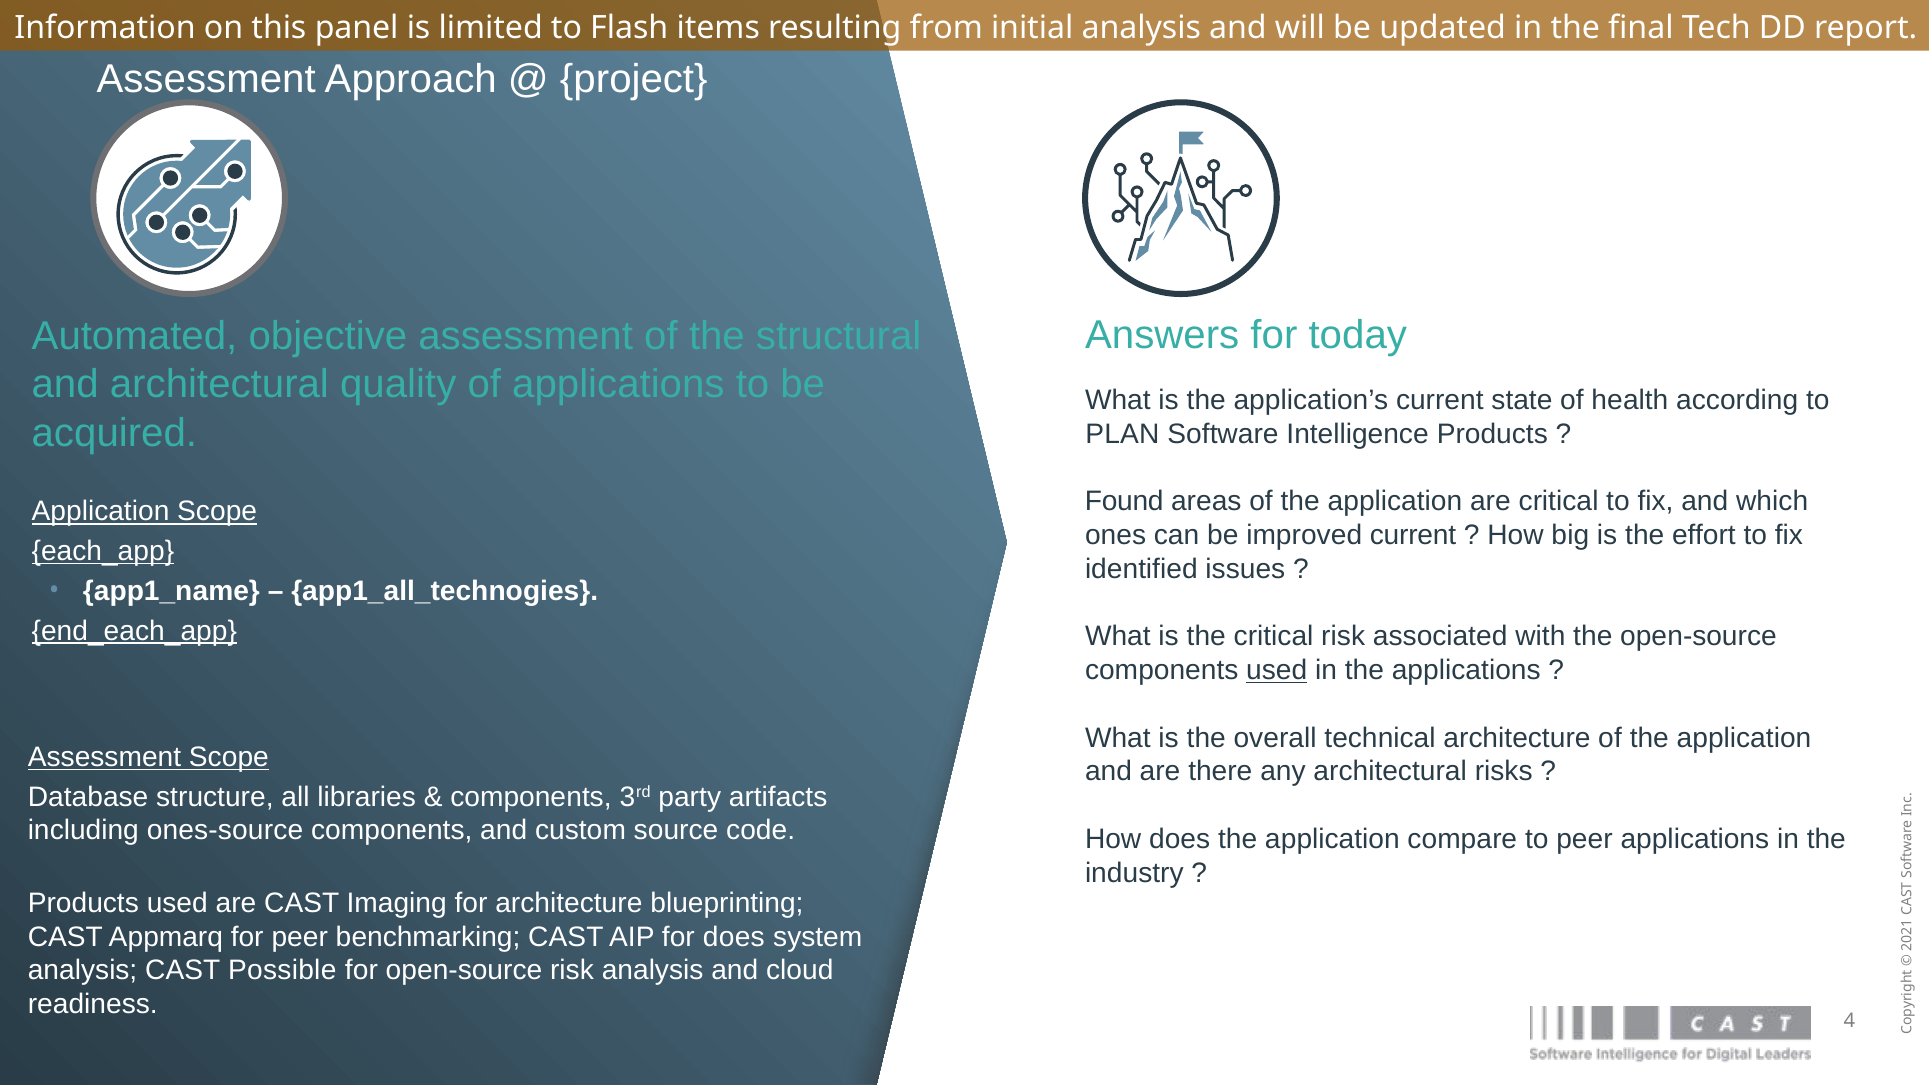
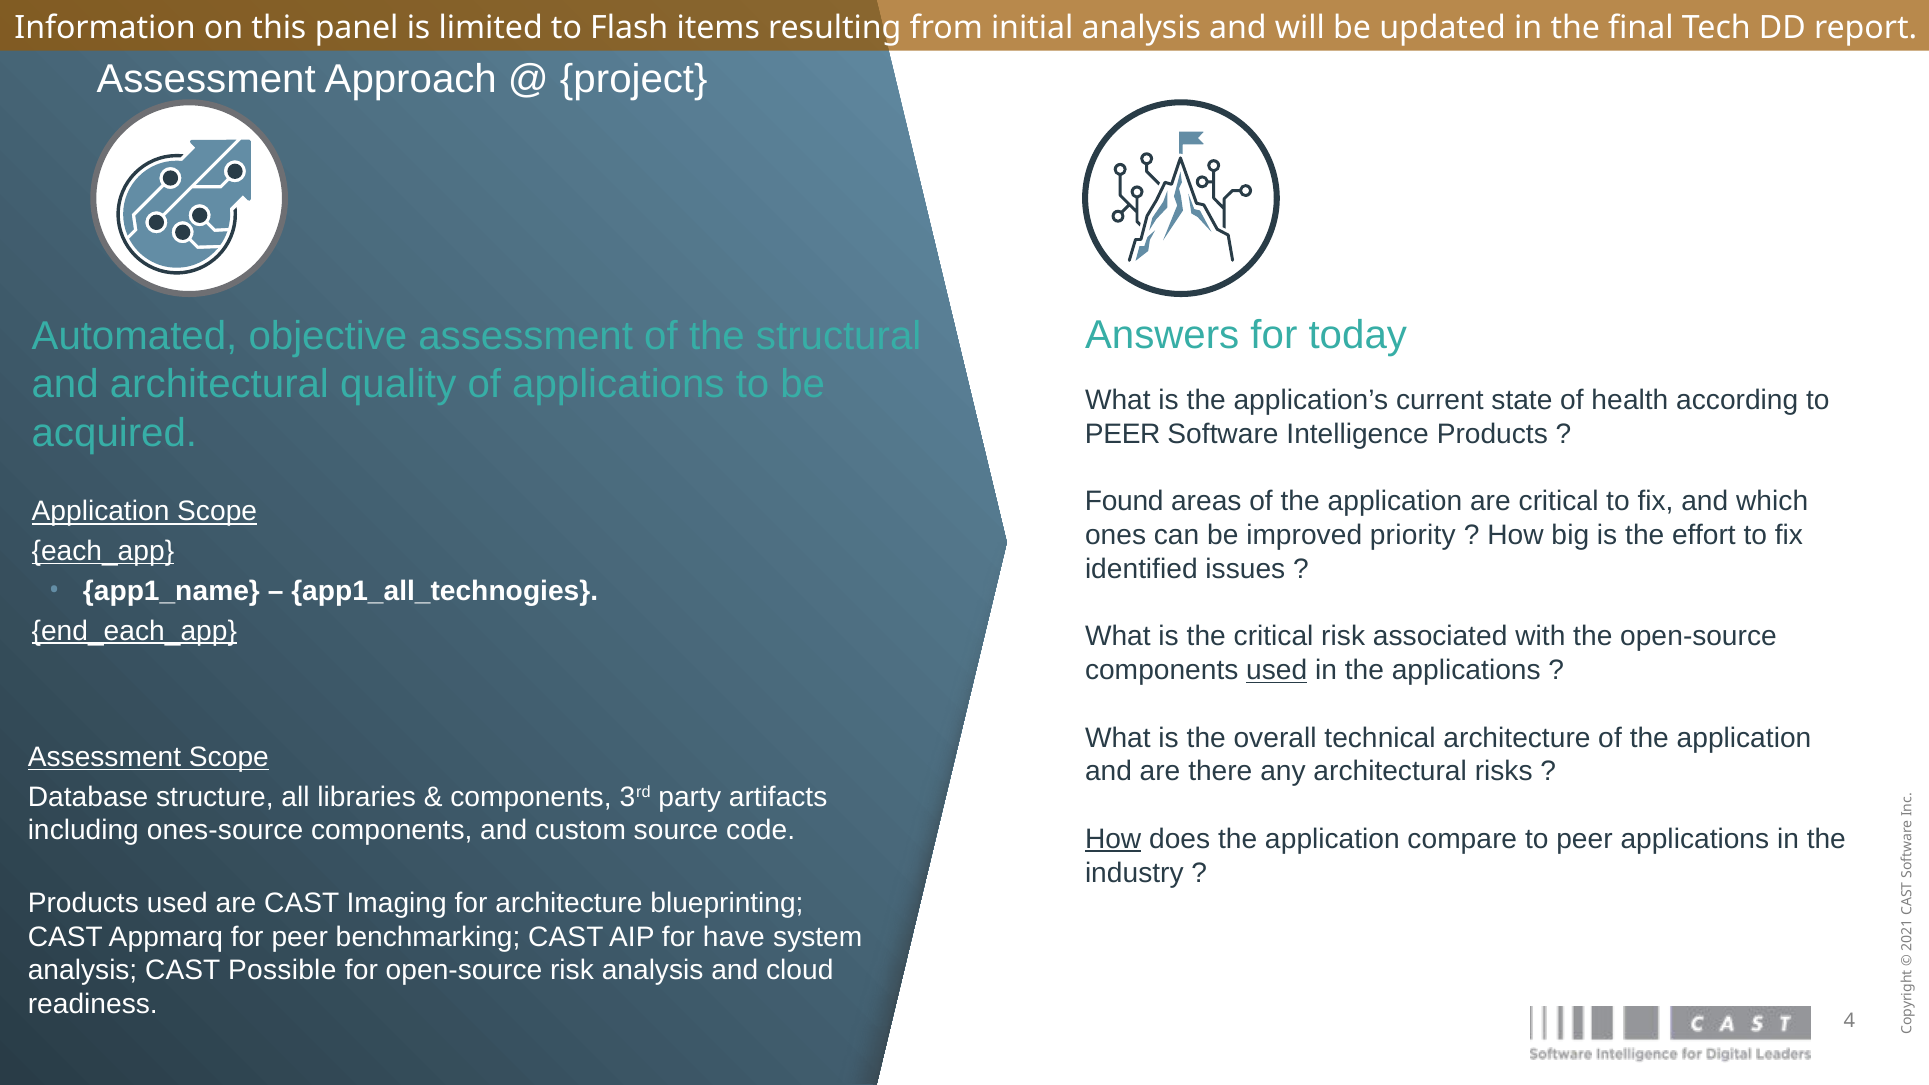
PLAN at (1122, 434): PLAN -> PEER
improved current: current -> priority
How at (1113, 839) underline: none -> present
for does: does -> have
